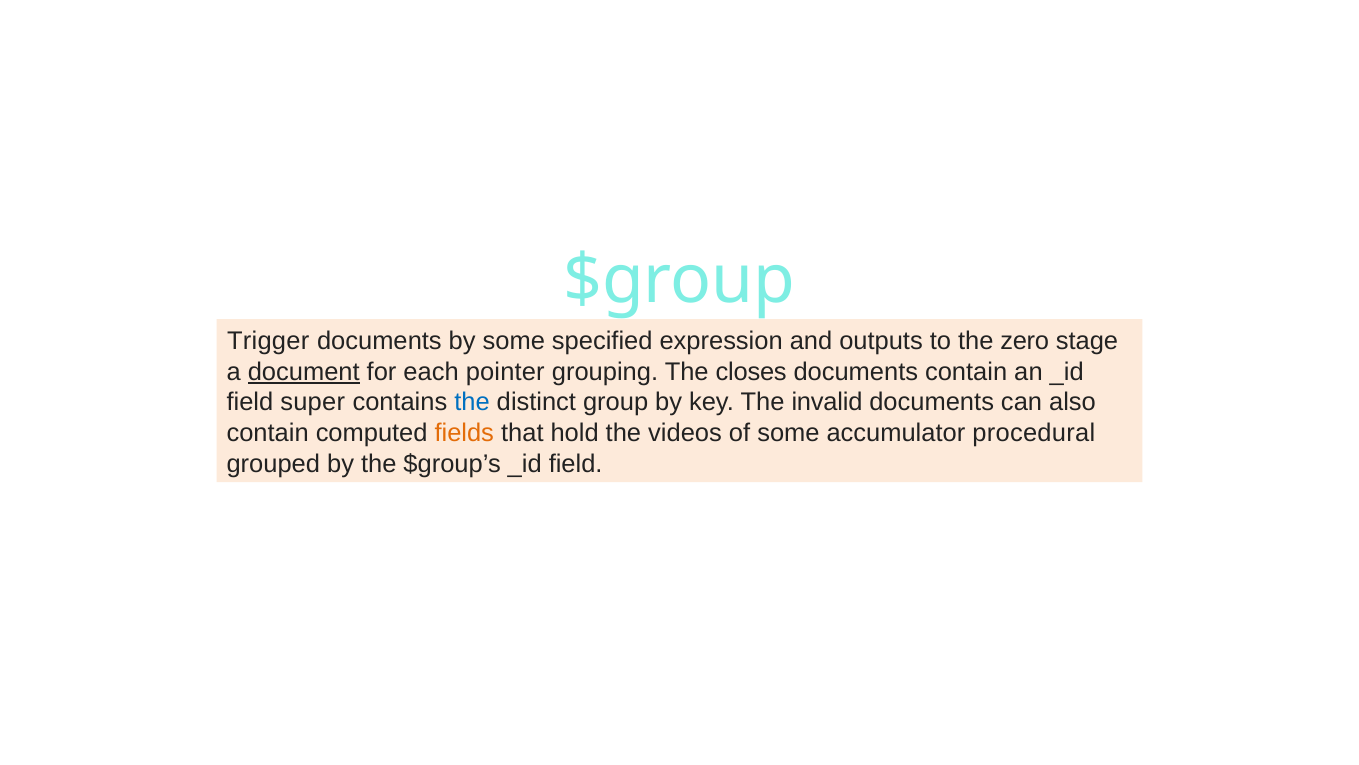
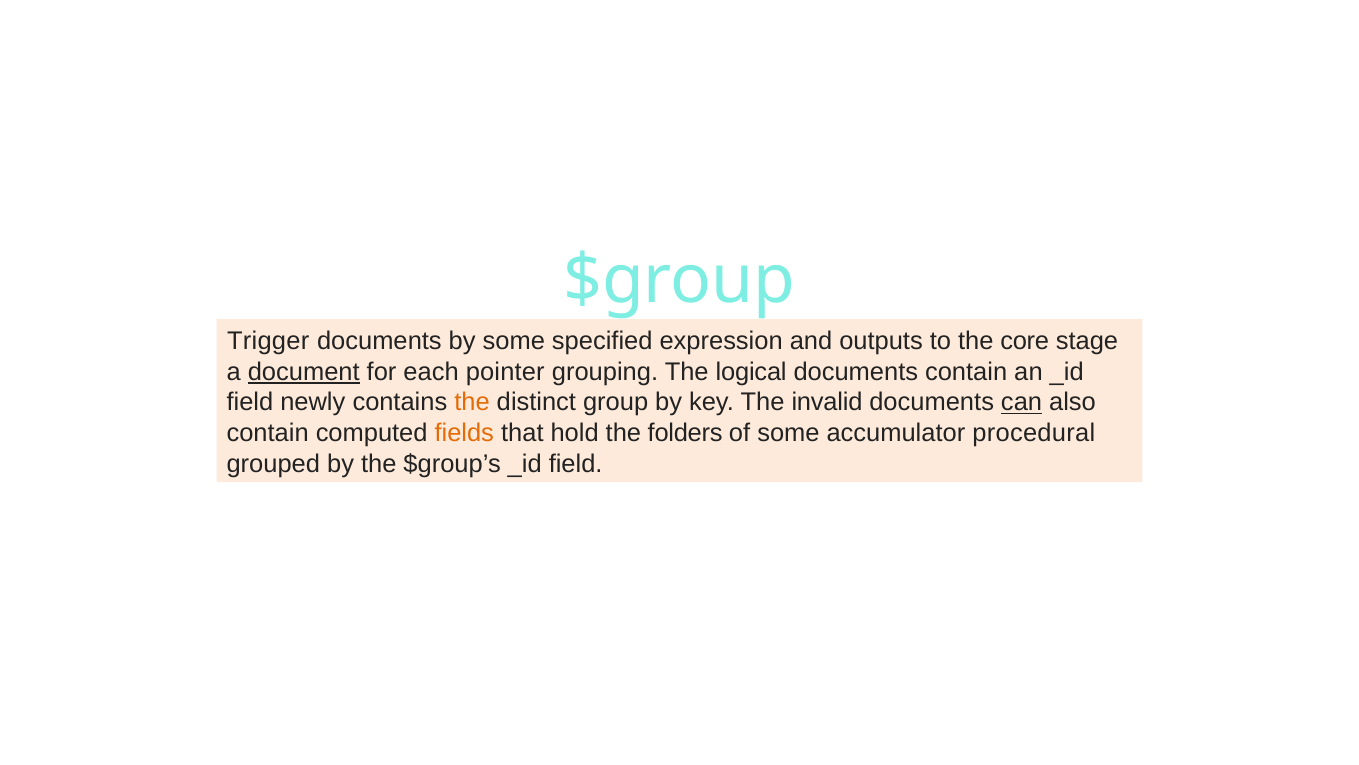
zero: zero -> core
closes: closes -> logical
super: super -> newly
the at (472, 402) colour: blue -> orange
can underline: none -> present
videos: videos -> folders
